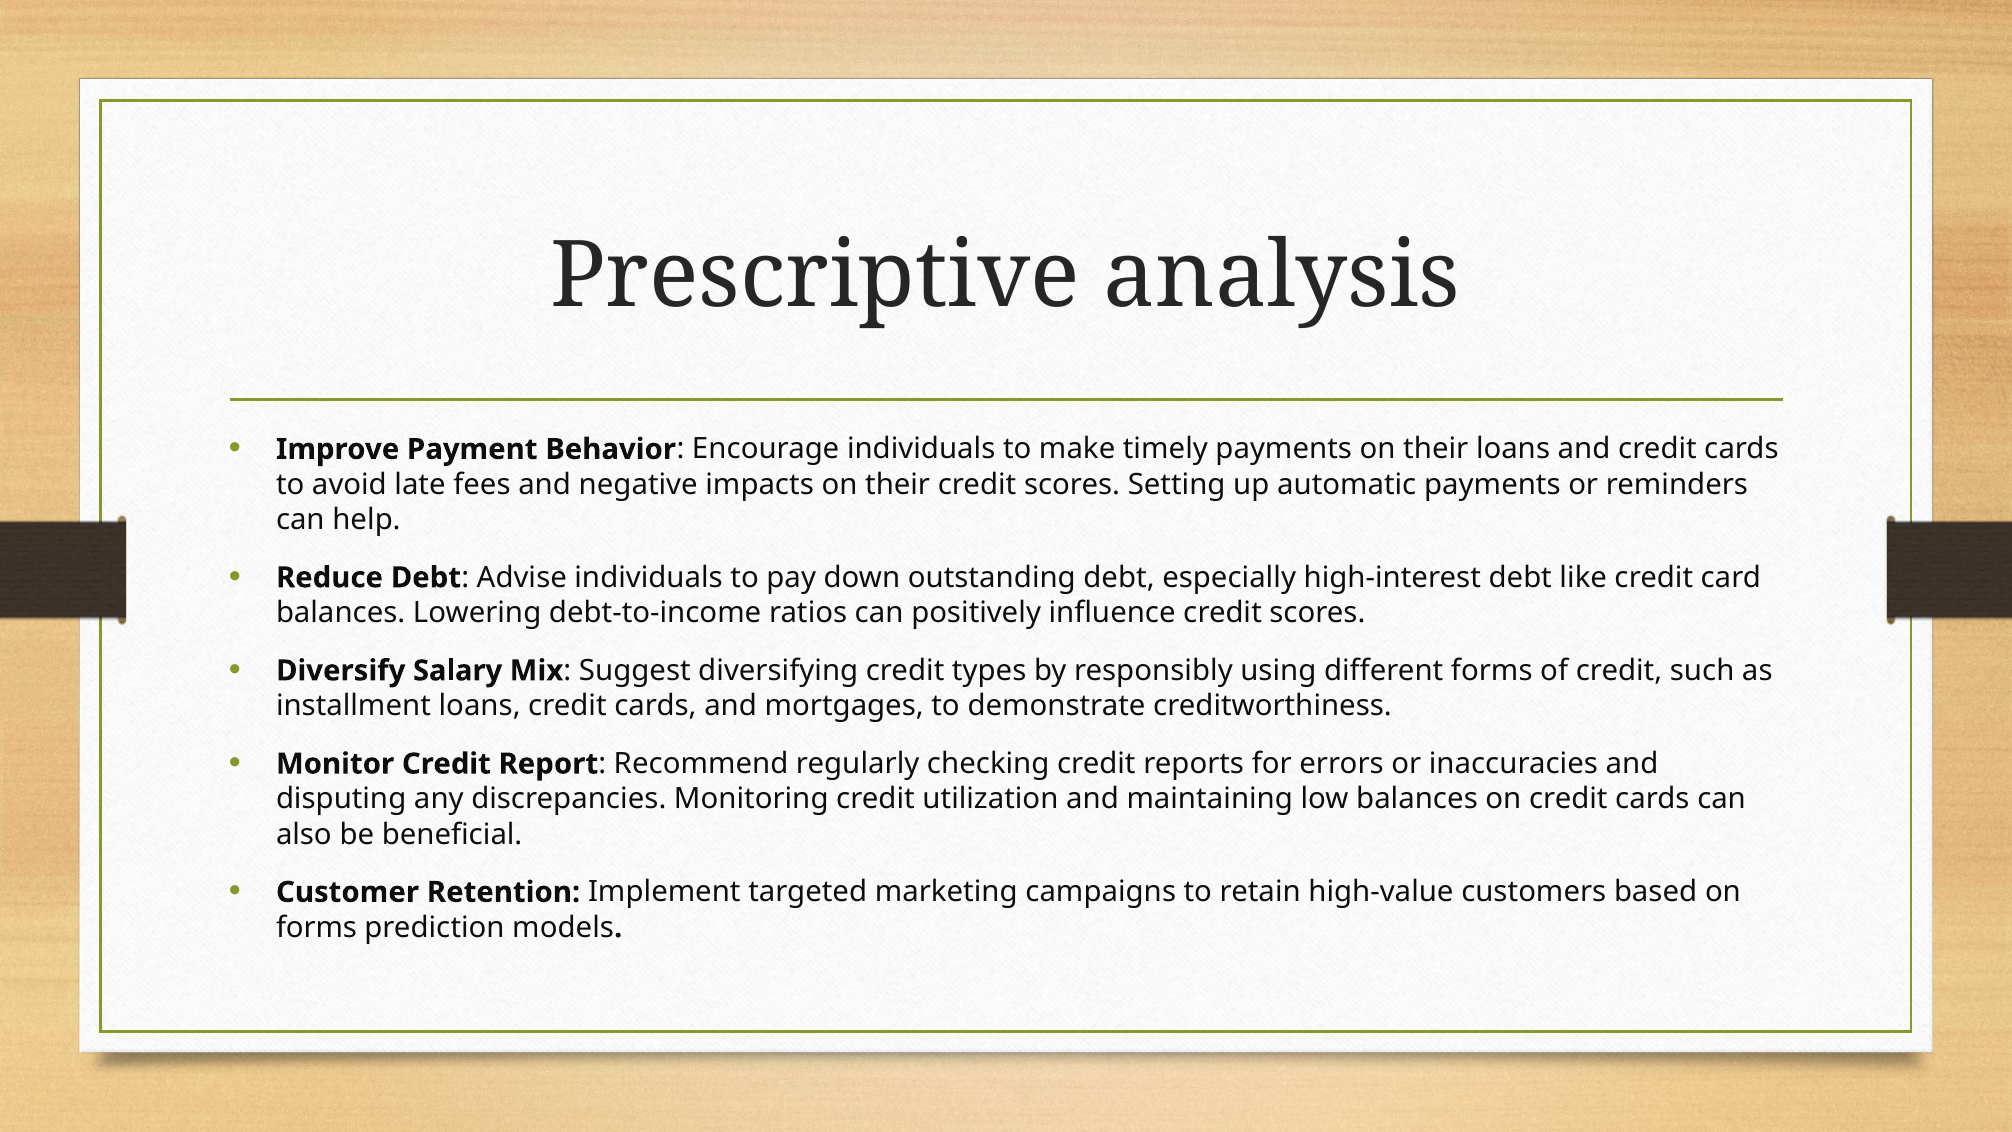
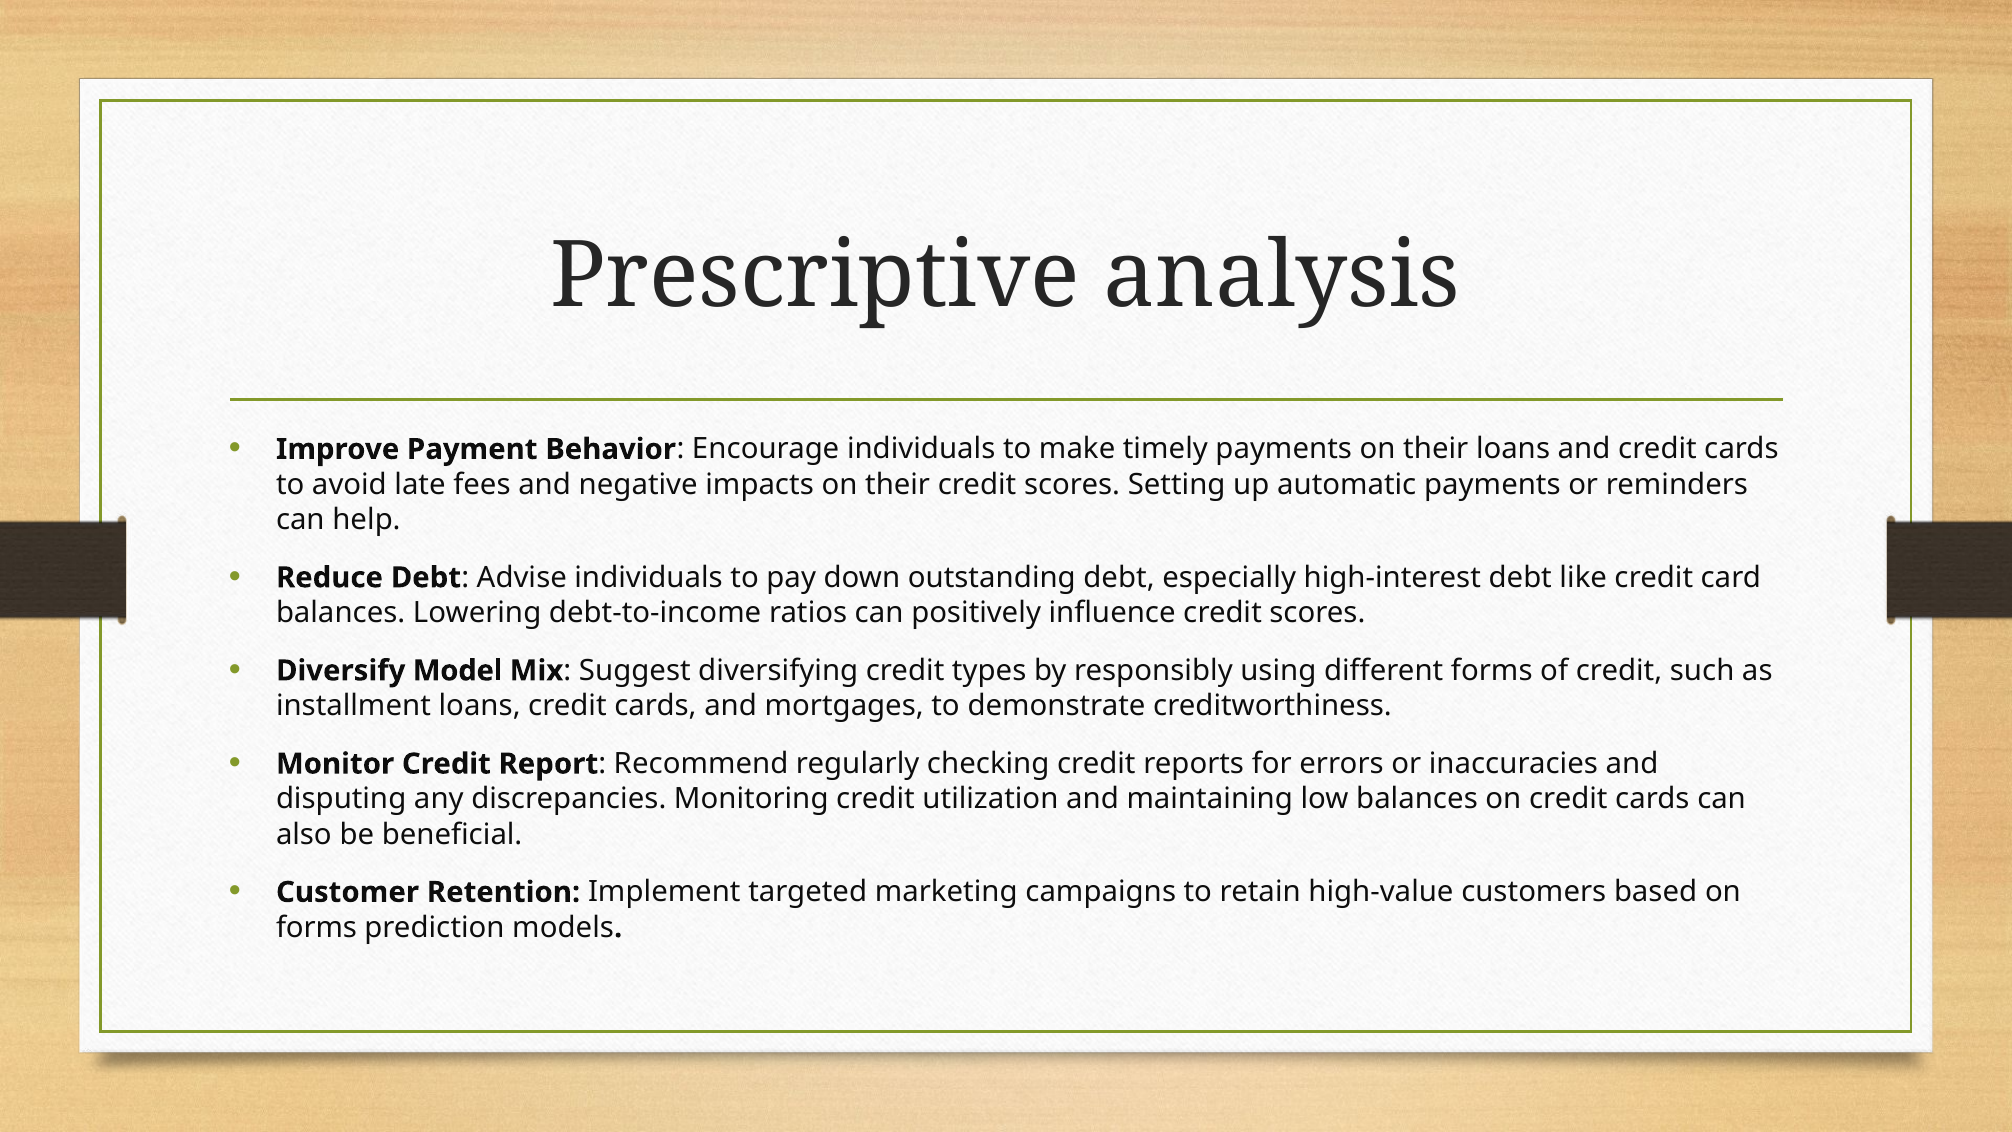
Salary: Salary -> Model
